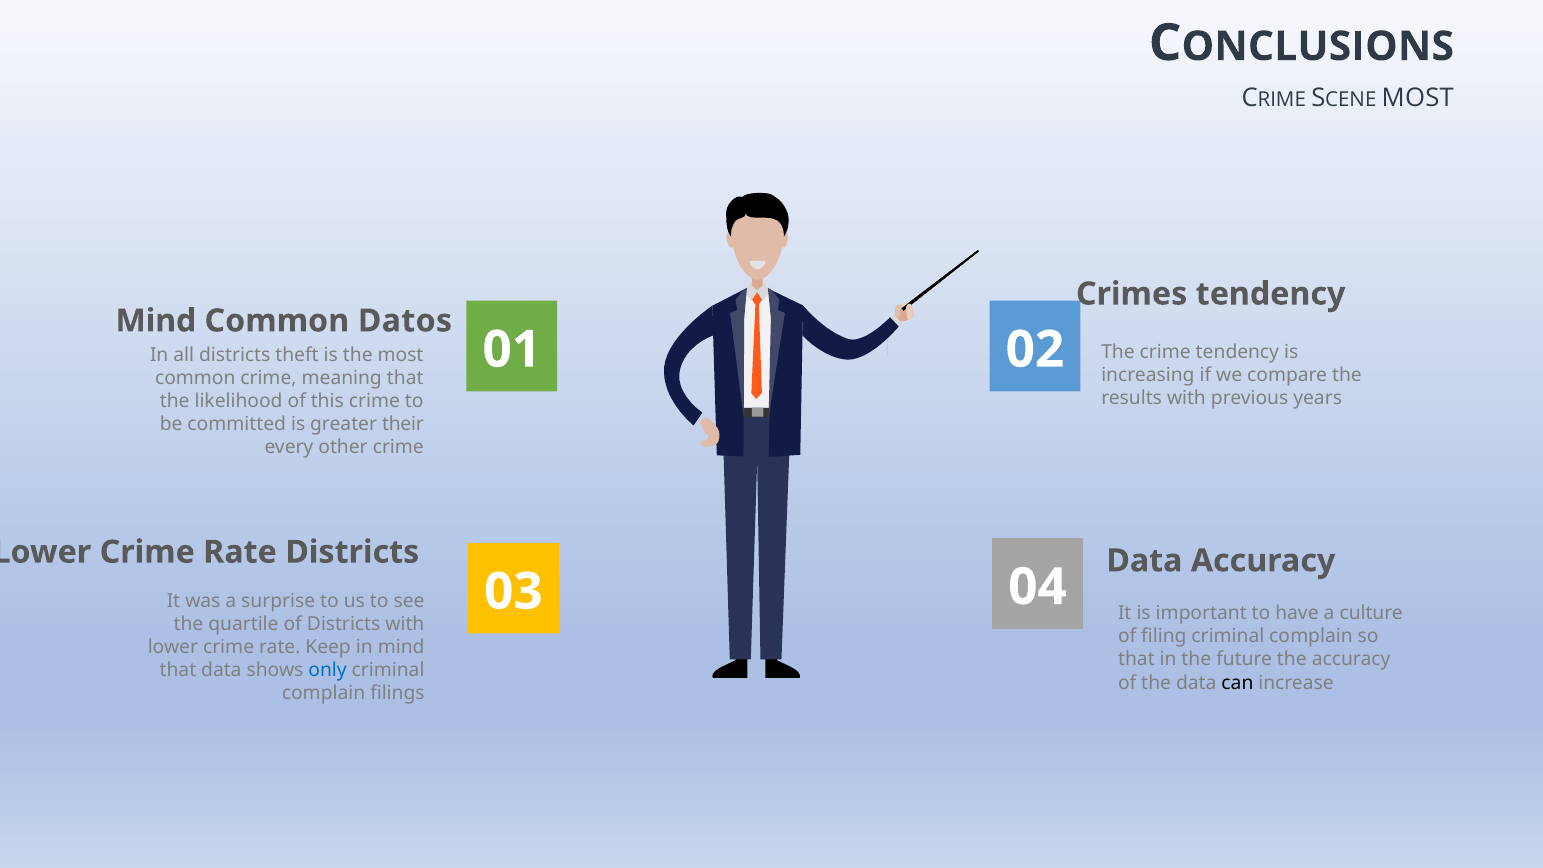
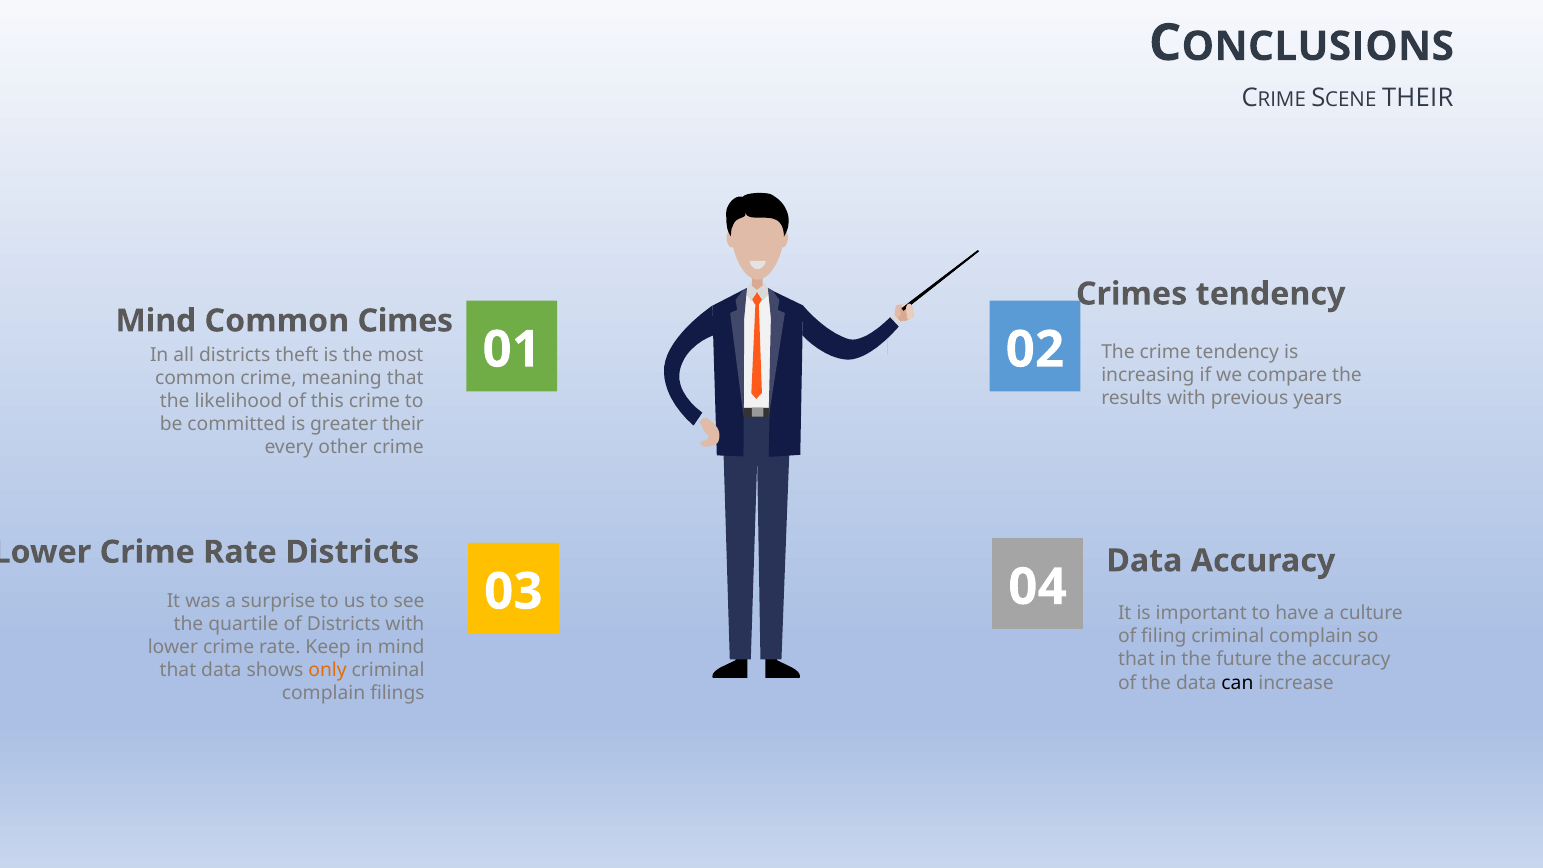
MOST at (1418, 98): MOST -> THEIR
Datos: Datos -> Cimes
only colour: blue -> orange
